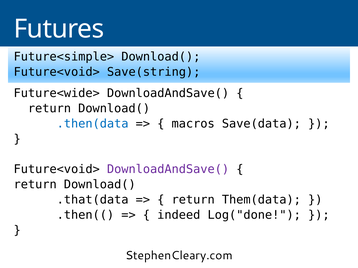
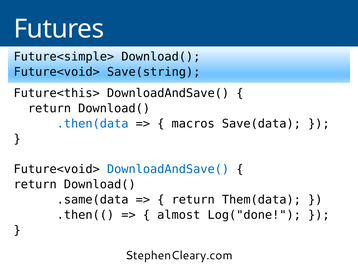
Future<wide>: Future<wide> -> Future<this>
DownloadAndSave( at (168, 170) colour: purple -> blue
.that(data: .that(data -> .same(data
indeed: indeed -> almost
